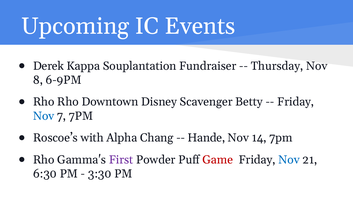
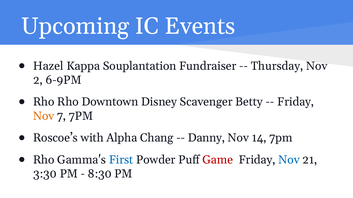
Derek: Derek -> Hazel
8: 8 -> 2
Nov at (44, 116) colour: blue -> orange
Hande: Hande -> Danny
First colour: purple -> blue
6:30: 6:30 -> 3:30
3:30: 3:30 -> 8:30
